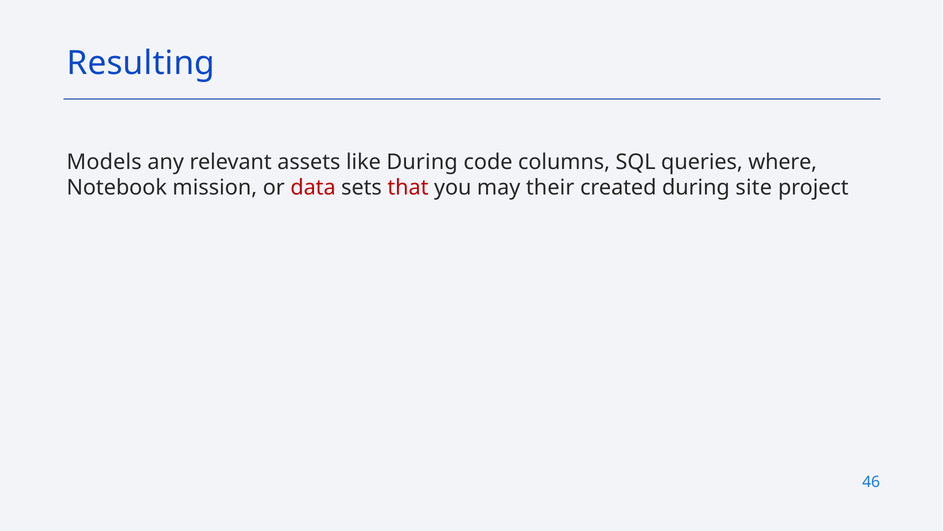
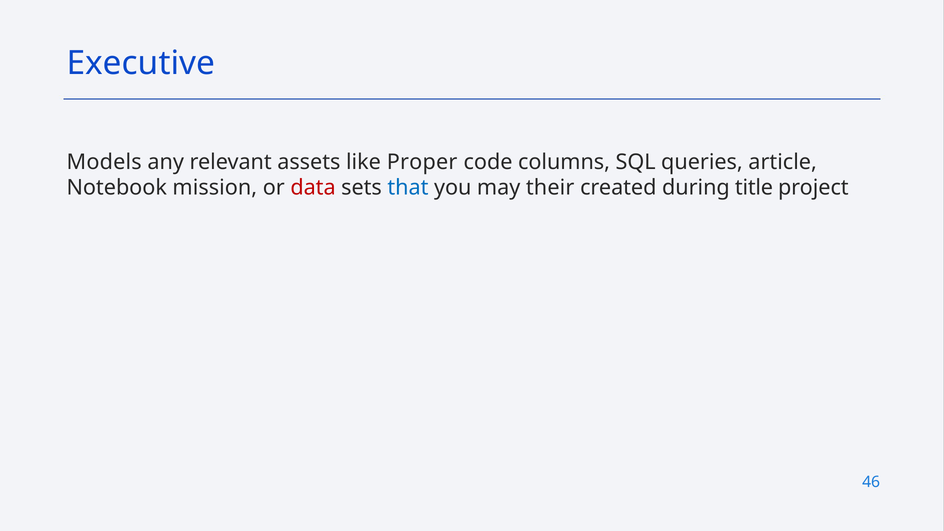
Resulting: Resulting -> Executive
like During: During -> Proper
where: where -> article
that colour: red -> blue
site: site -> title
